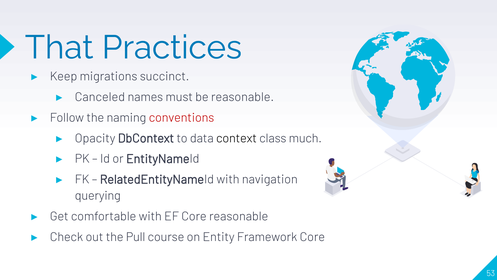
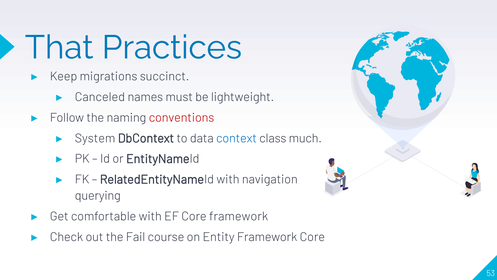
be reasonable: reasonable -> lightweight
Opacity: Opacity -> System
context colour: black -> blue
Core reasonable: reasonable -> framework
Pull: Pull -> Fail
